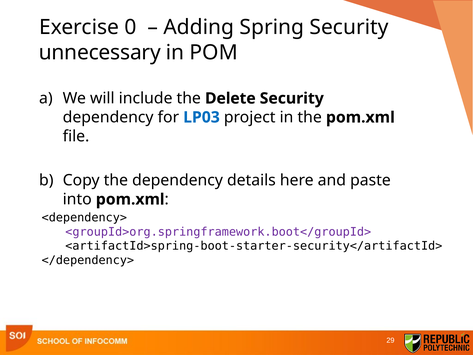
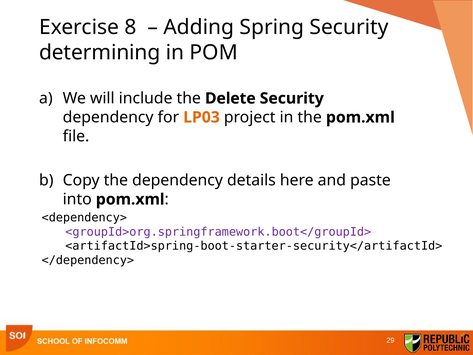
0: 0 -> 8
unnecessary: unnecessary -> determining
LP03 colour: blue -> orange
